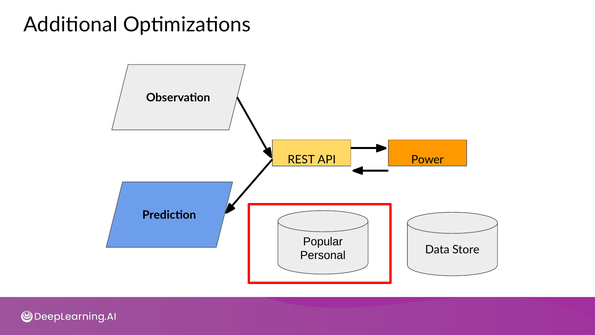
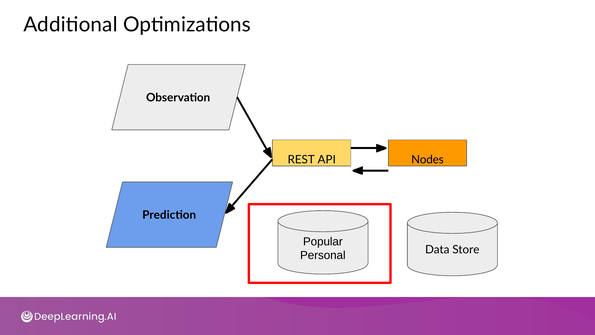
Power: Power -> Nodes
